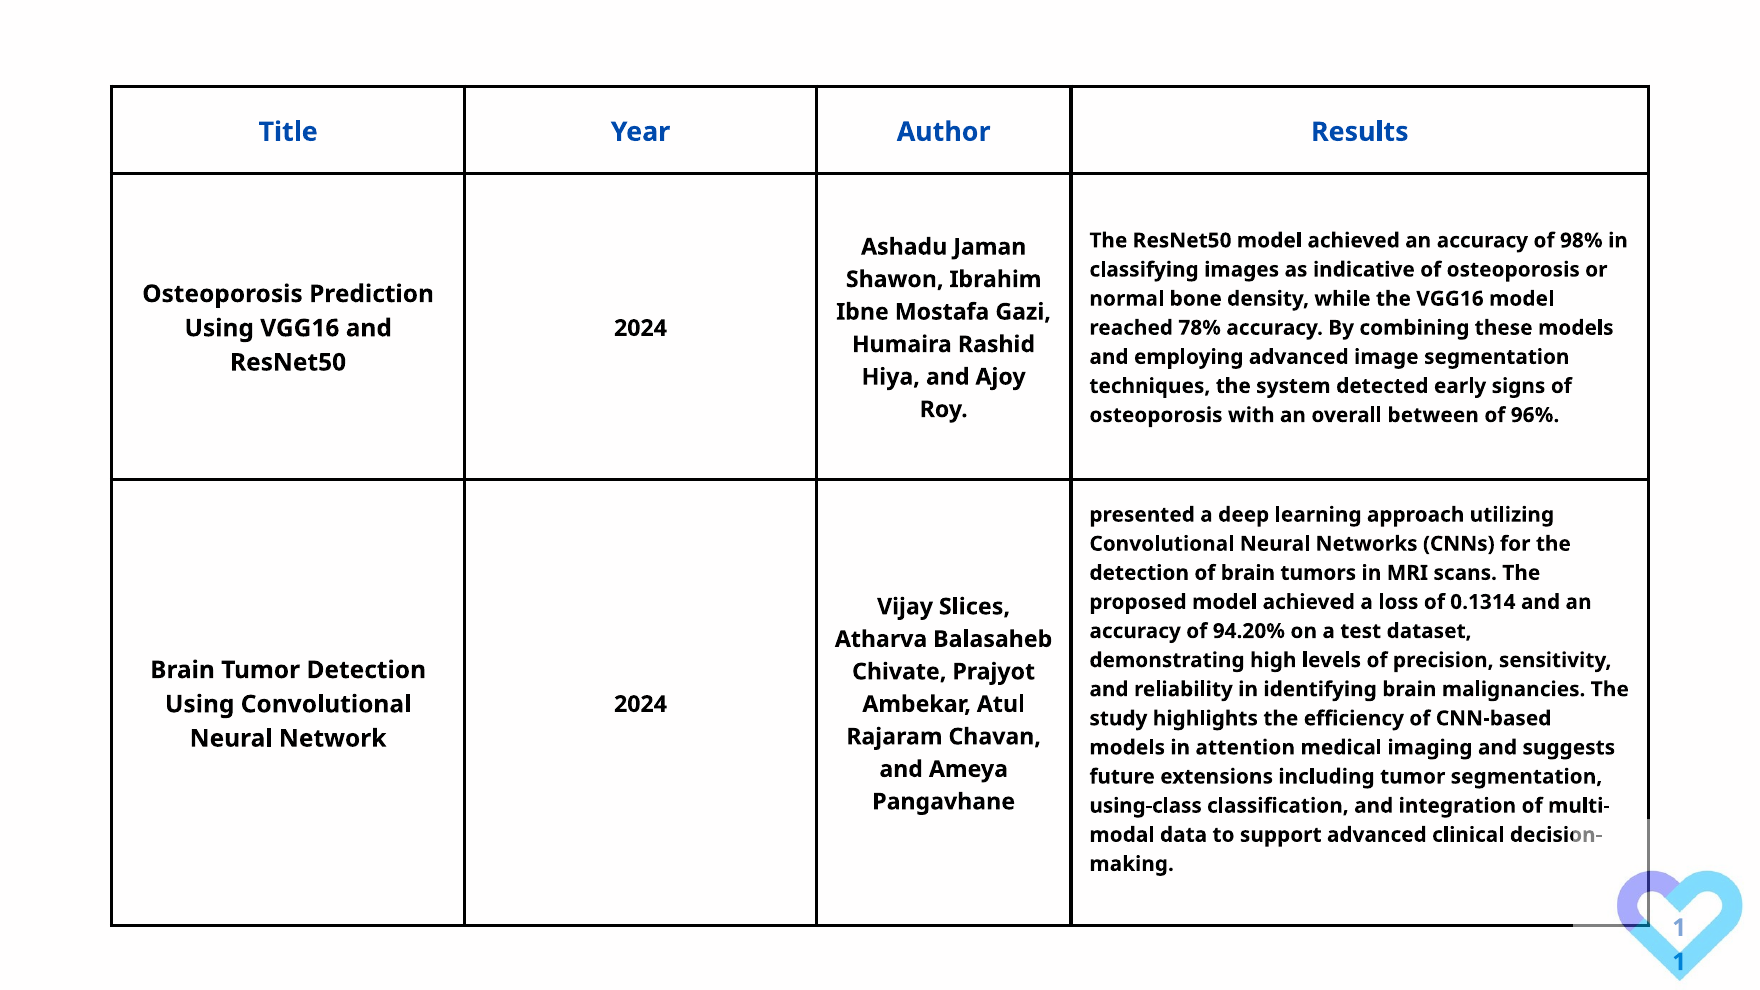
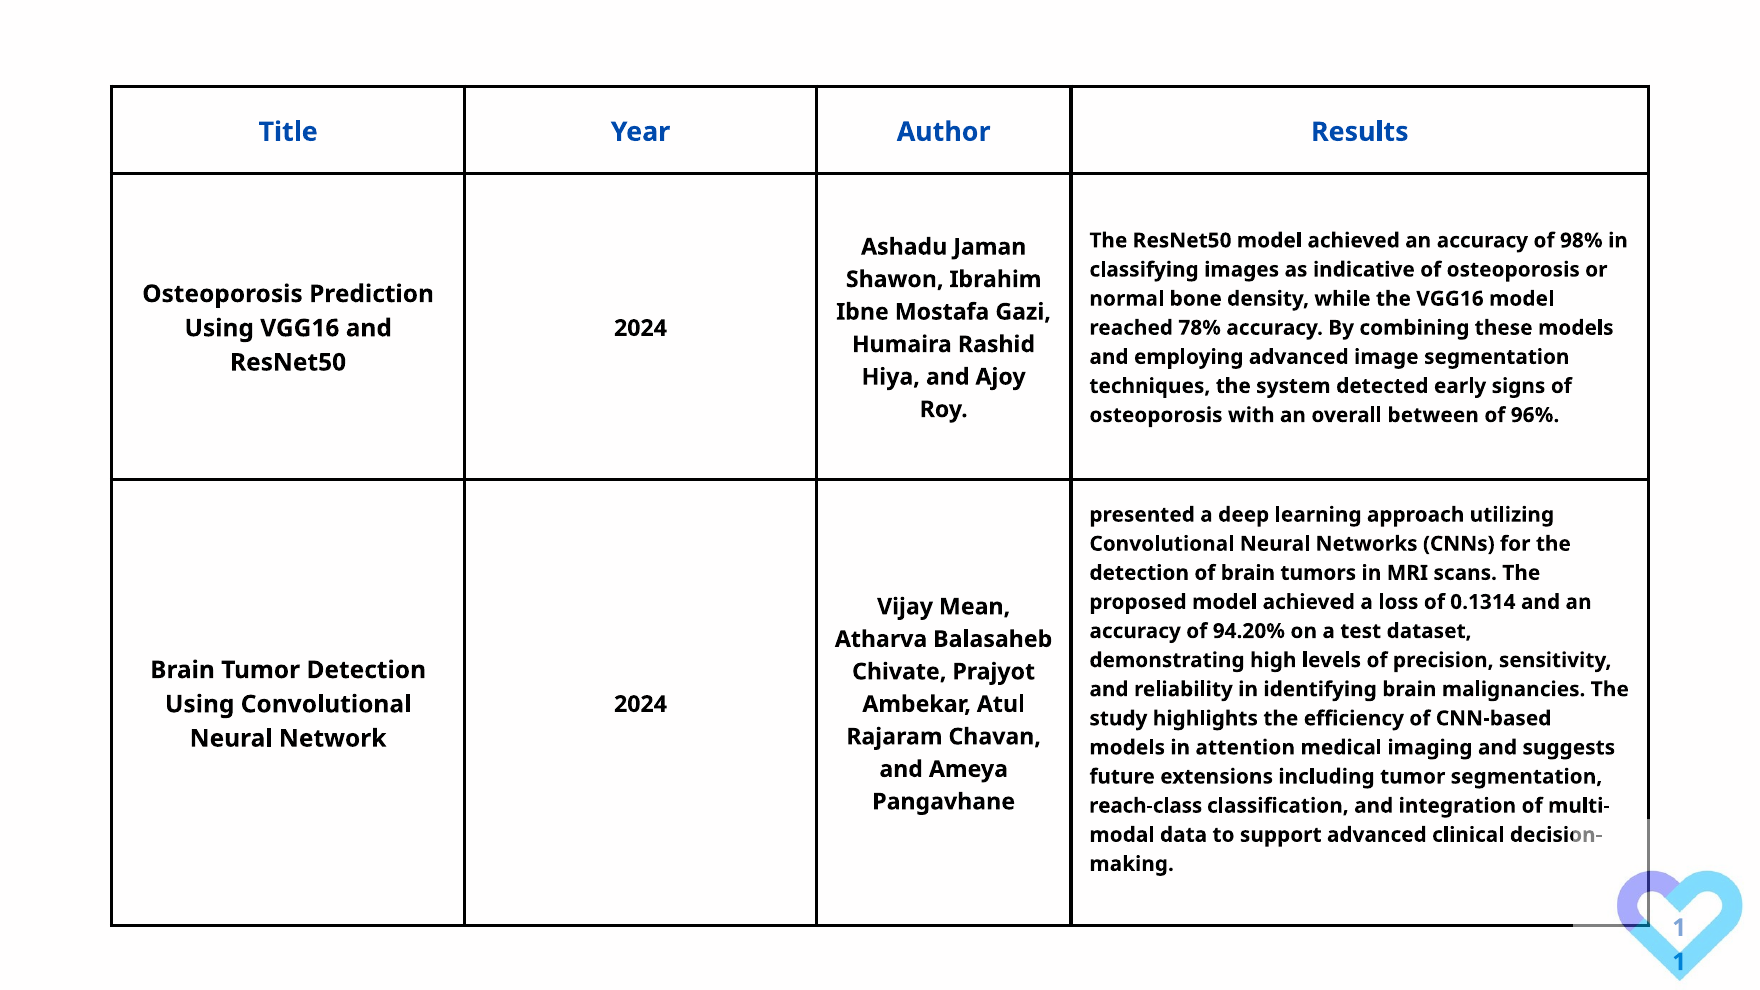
Slices: Slices -> Mean
using-class: using-class -> reach-class
